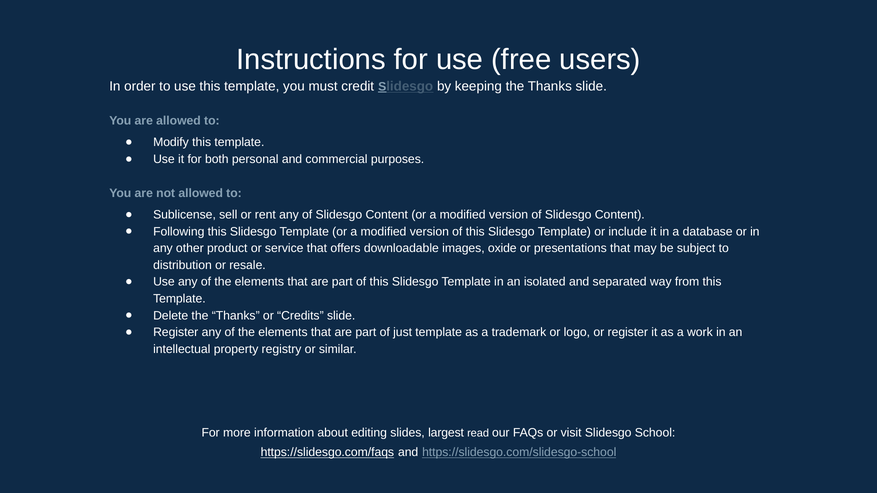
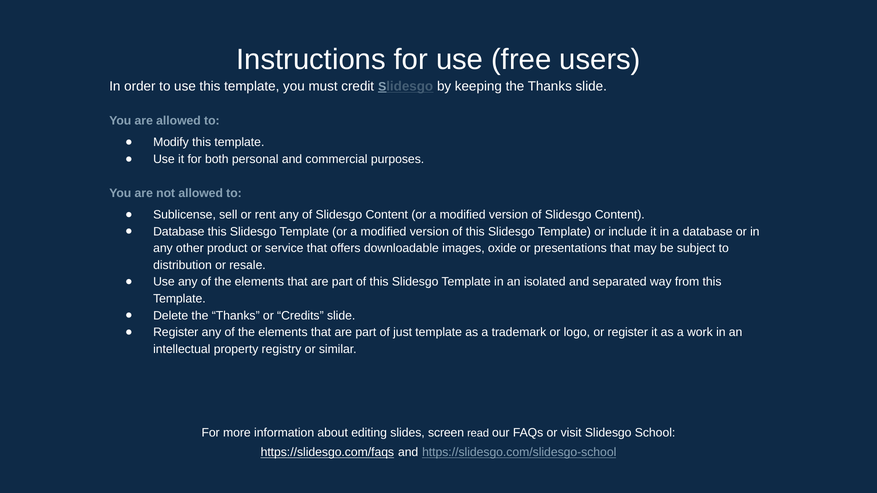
Following at (179, 232): Following -> Database
largest: largest -> screen
